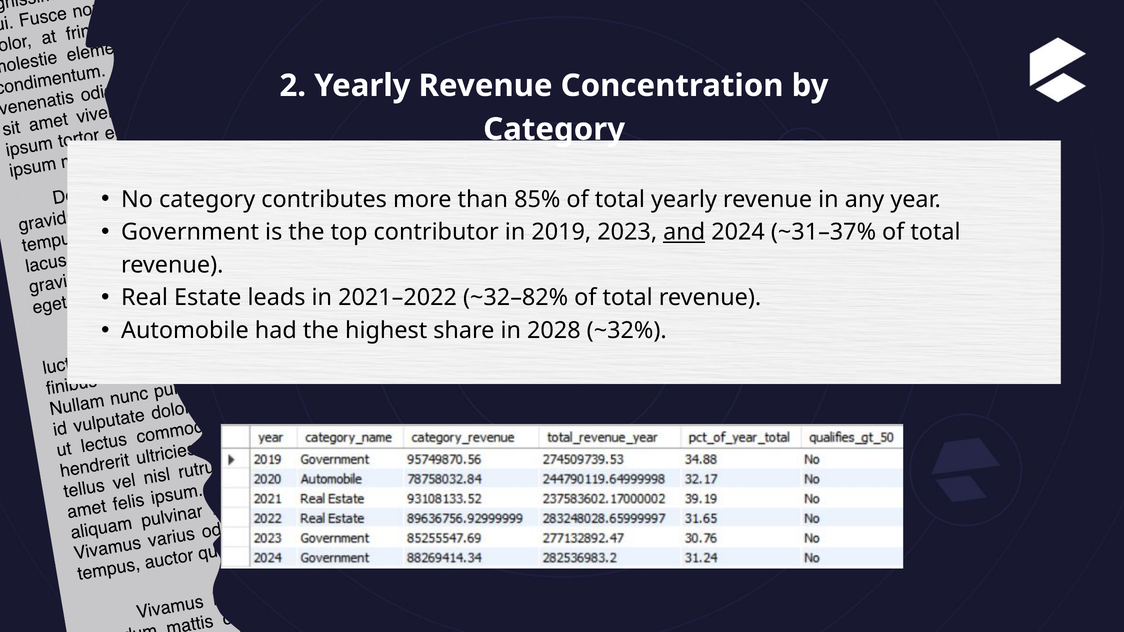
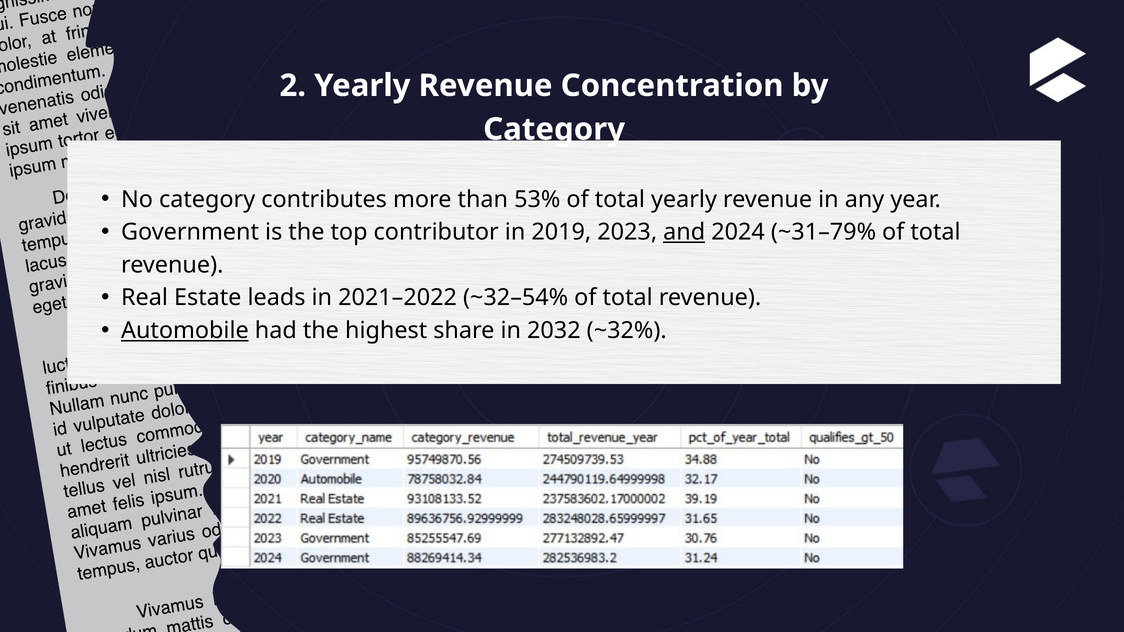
85%: 85% -> 53%
~31–37%: ~31–37% -> ~31–79%
~32–82%: ~32–82% -> ~32–54%
Automobile underline: none -> present
2028: 2028 -> 2032
